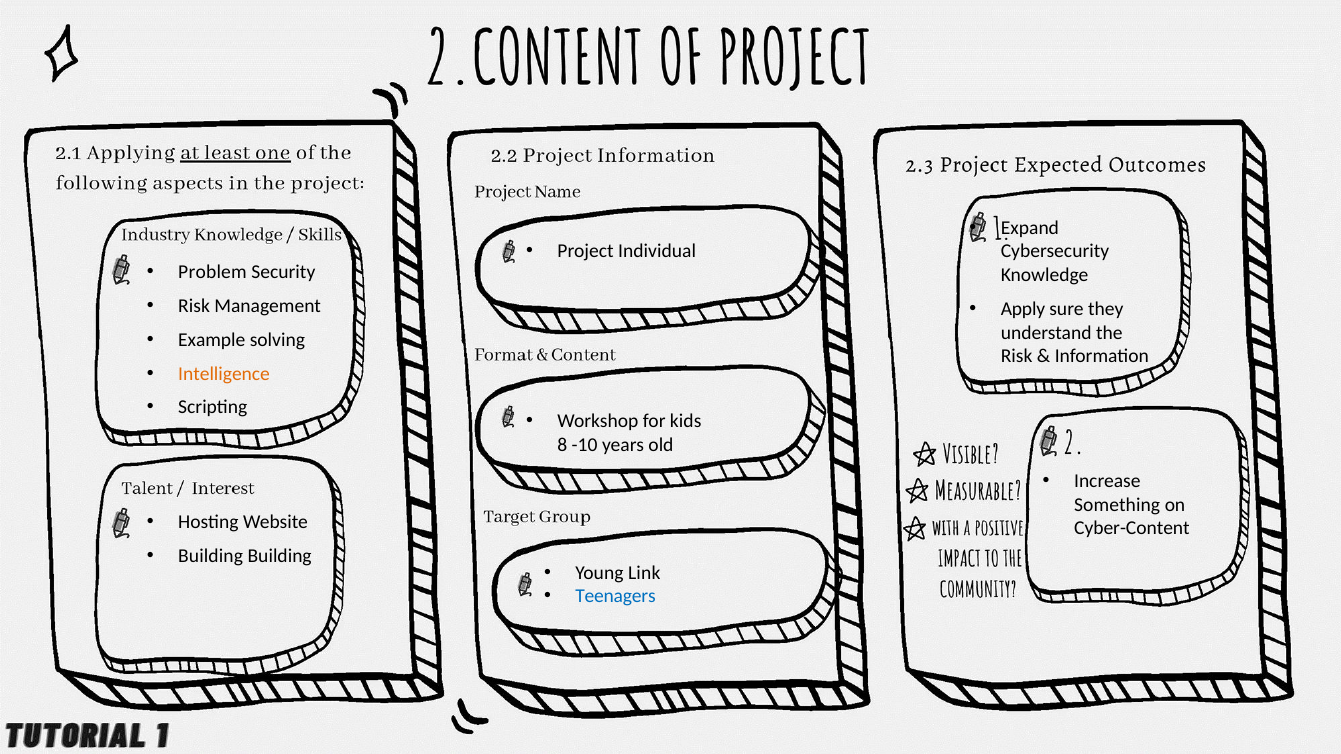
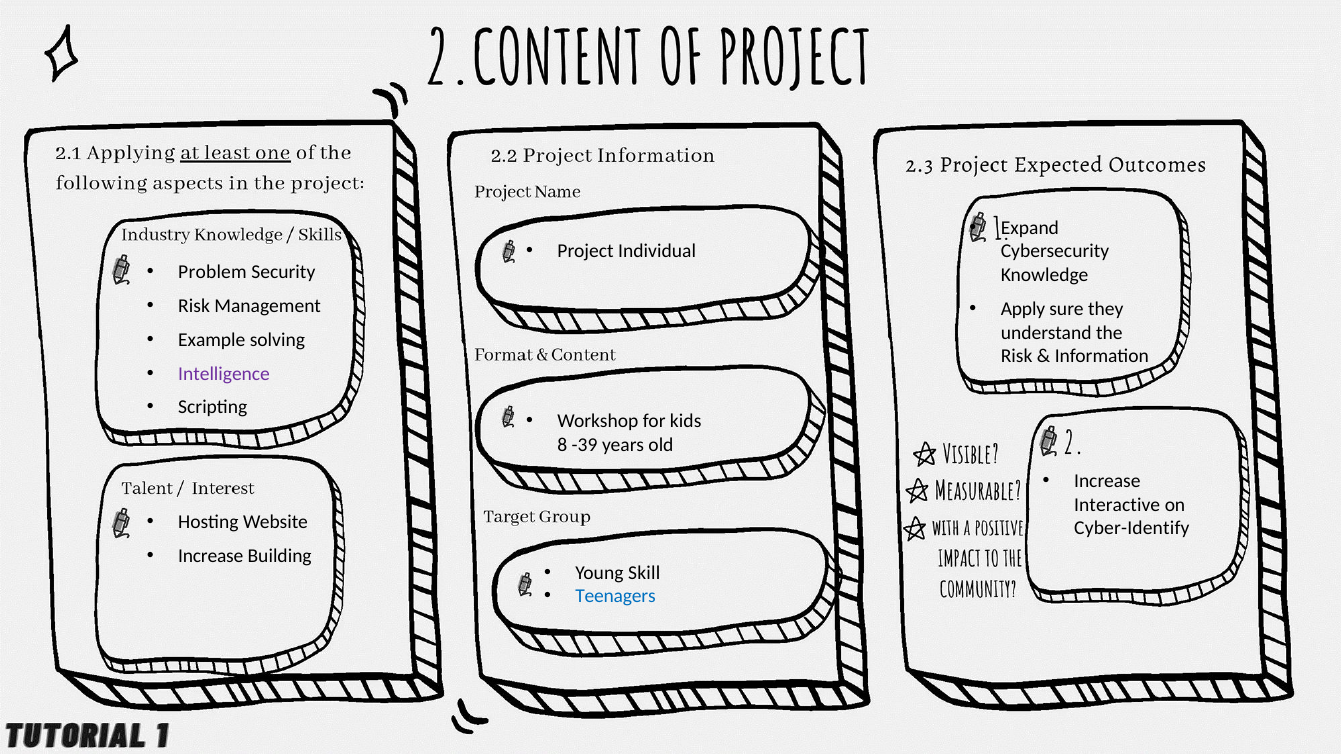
Intelligence colour: orange -> purple
-10: -10 -> -39
Something: Something -> Interactive
Cyber-Content: Cyber-Content -> Cyber-Identify
Building at (211, 556): Building -> Increase
Link: Link -> Skill
